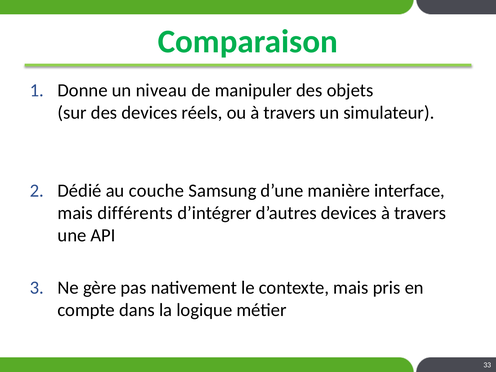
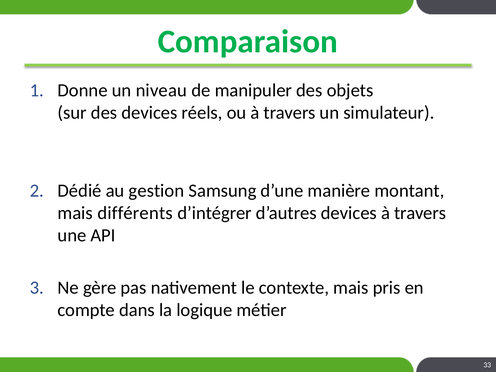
couche: couche -> gestion
interface: interface -> montant
